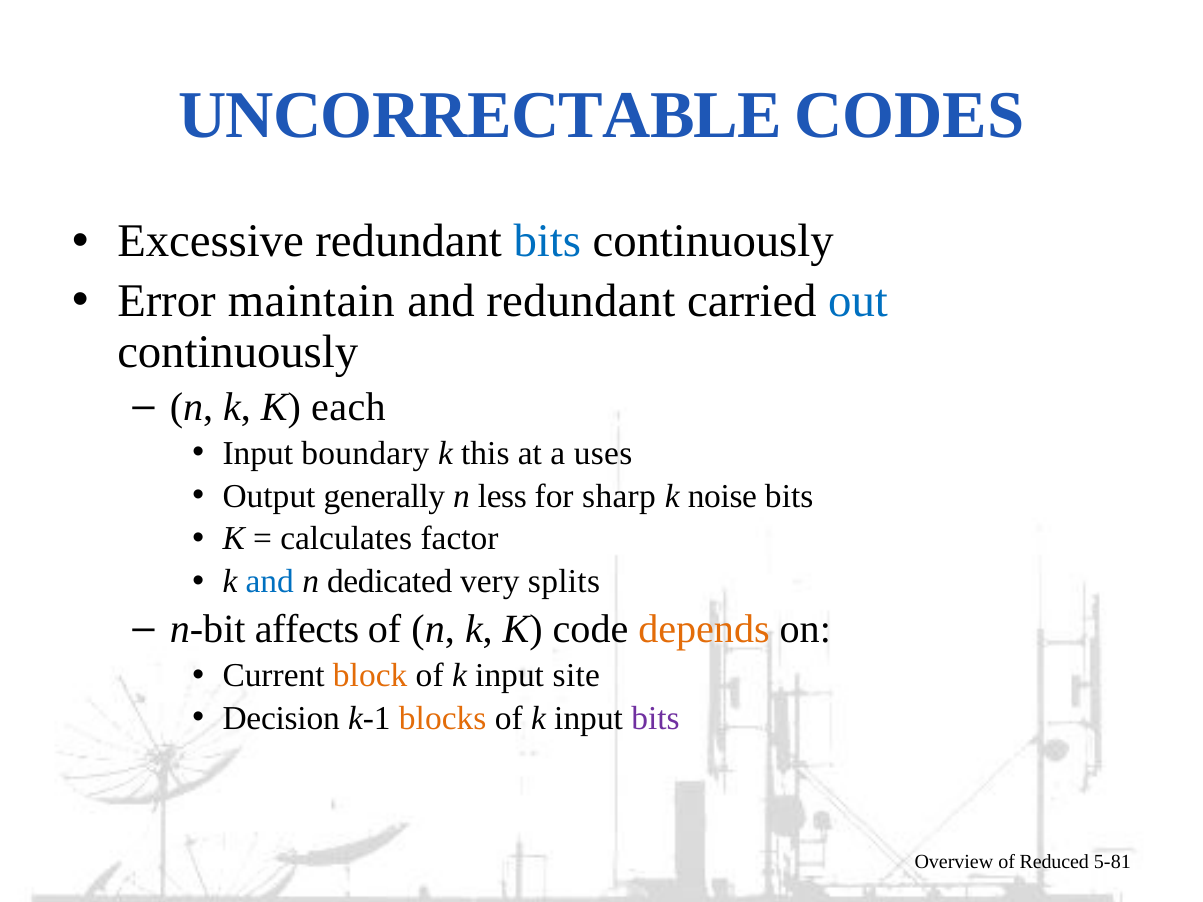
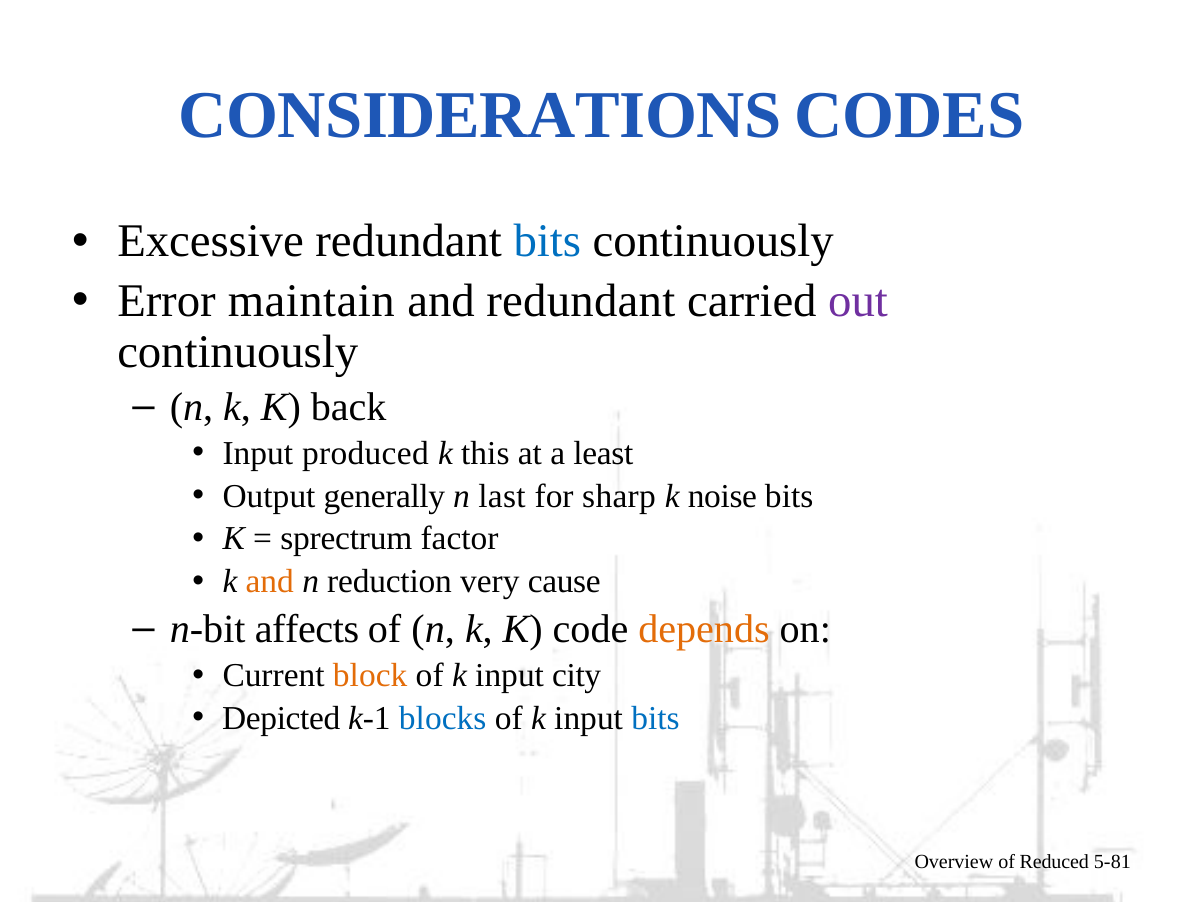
UNCORRECTABLE: UNCORRECTABLE -> CONSIDERATIONS
out colour: blue -> purple
each: each -> back
boundary: boundary -> produced
uses: uses -> least
less: less -> last
calculates: calculates -> sprectrum
and at (270, 582) colour: blue -> orange
dedicated: dedicated -> reduction
splits: splits -> cause
site: site -> city
Decision: Decision -> Depicted
blocks colour: orange -> blue
bits at (655, 718) colour: purple -> blue
